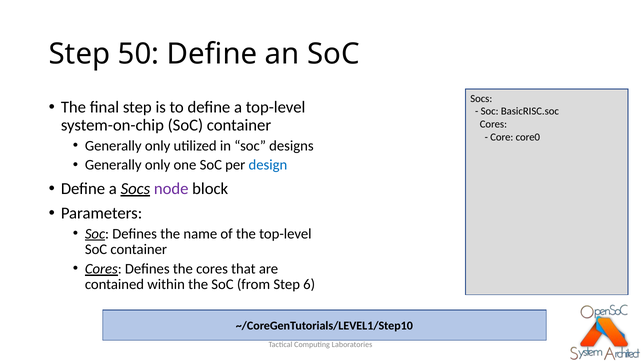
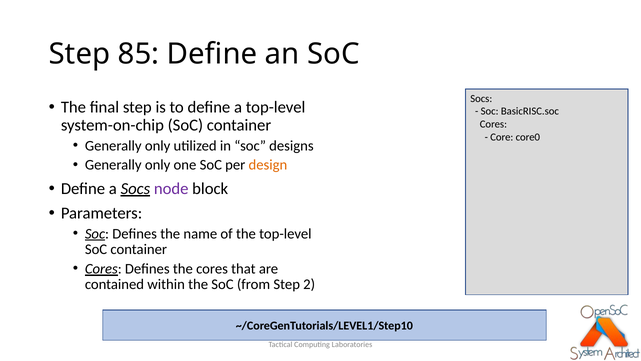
50: 50 -> 85
design colour: blue -> orange
6: 6 -> 2
